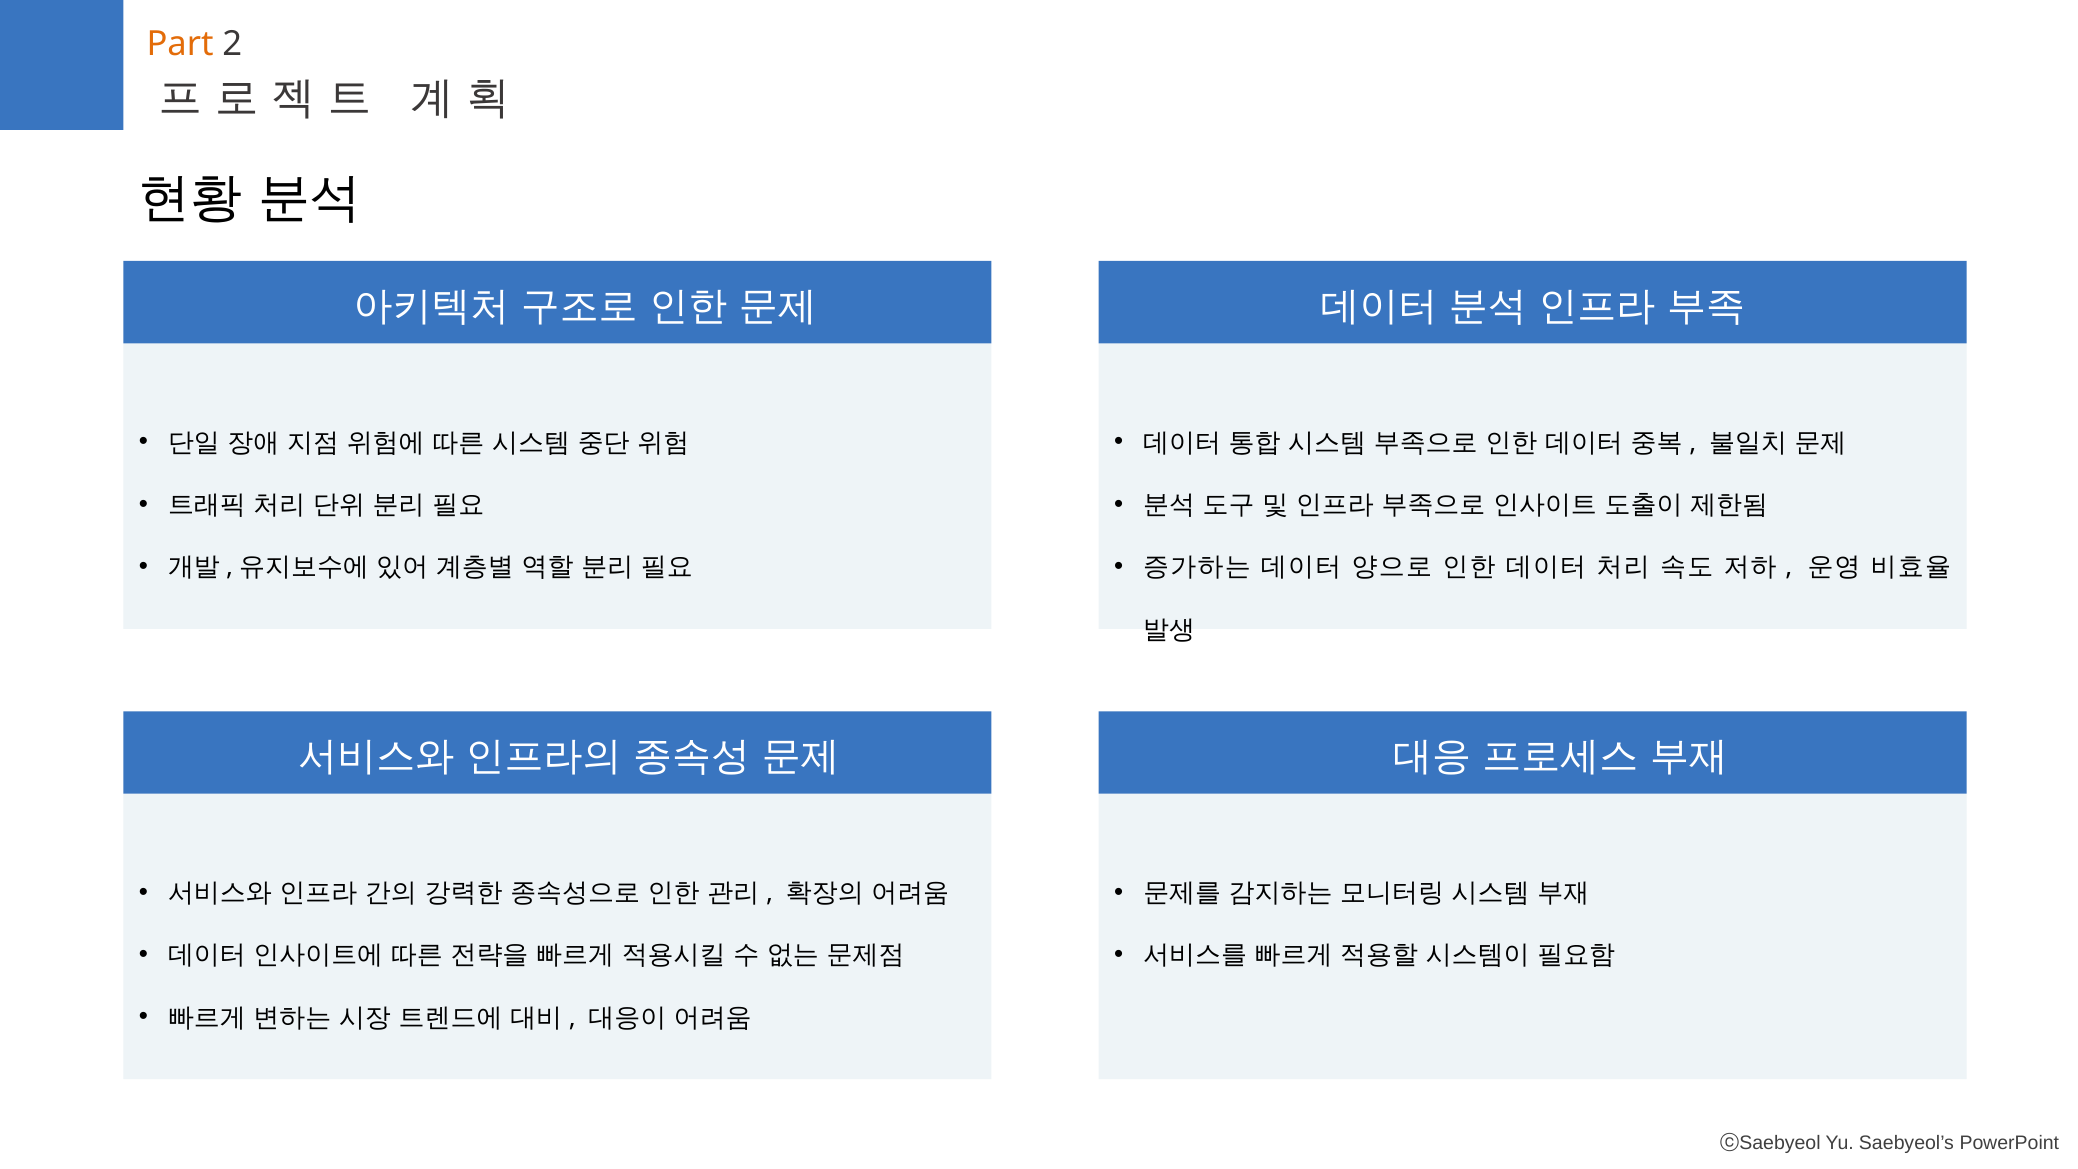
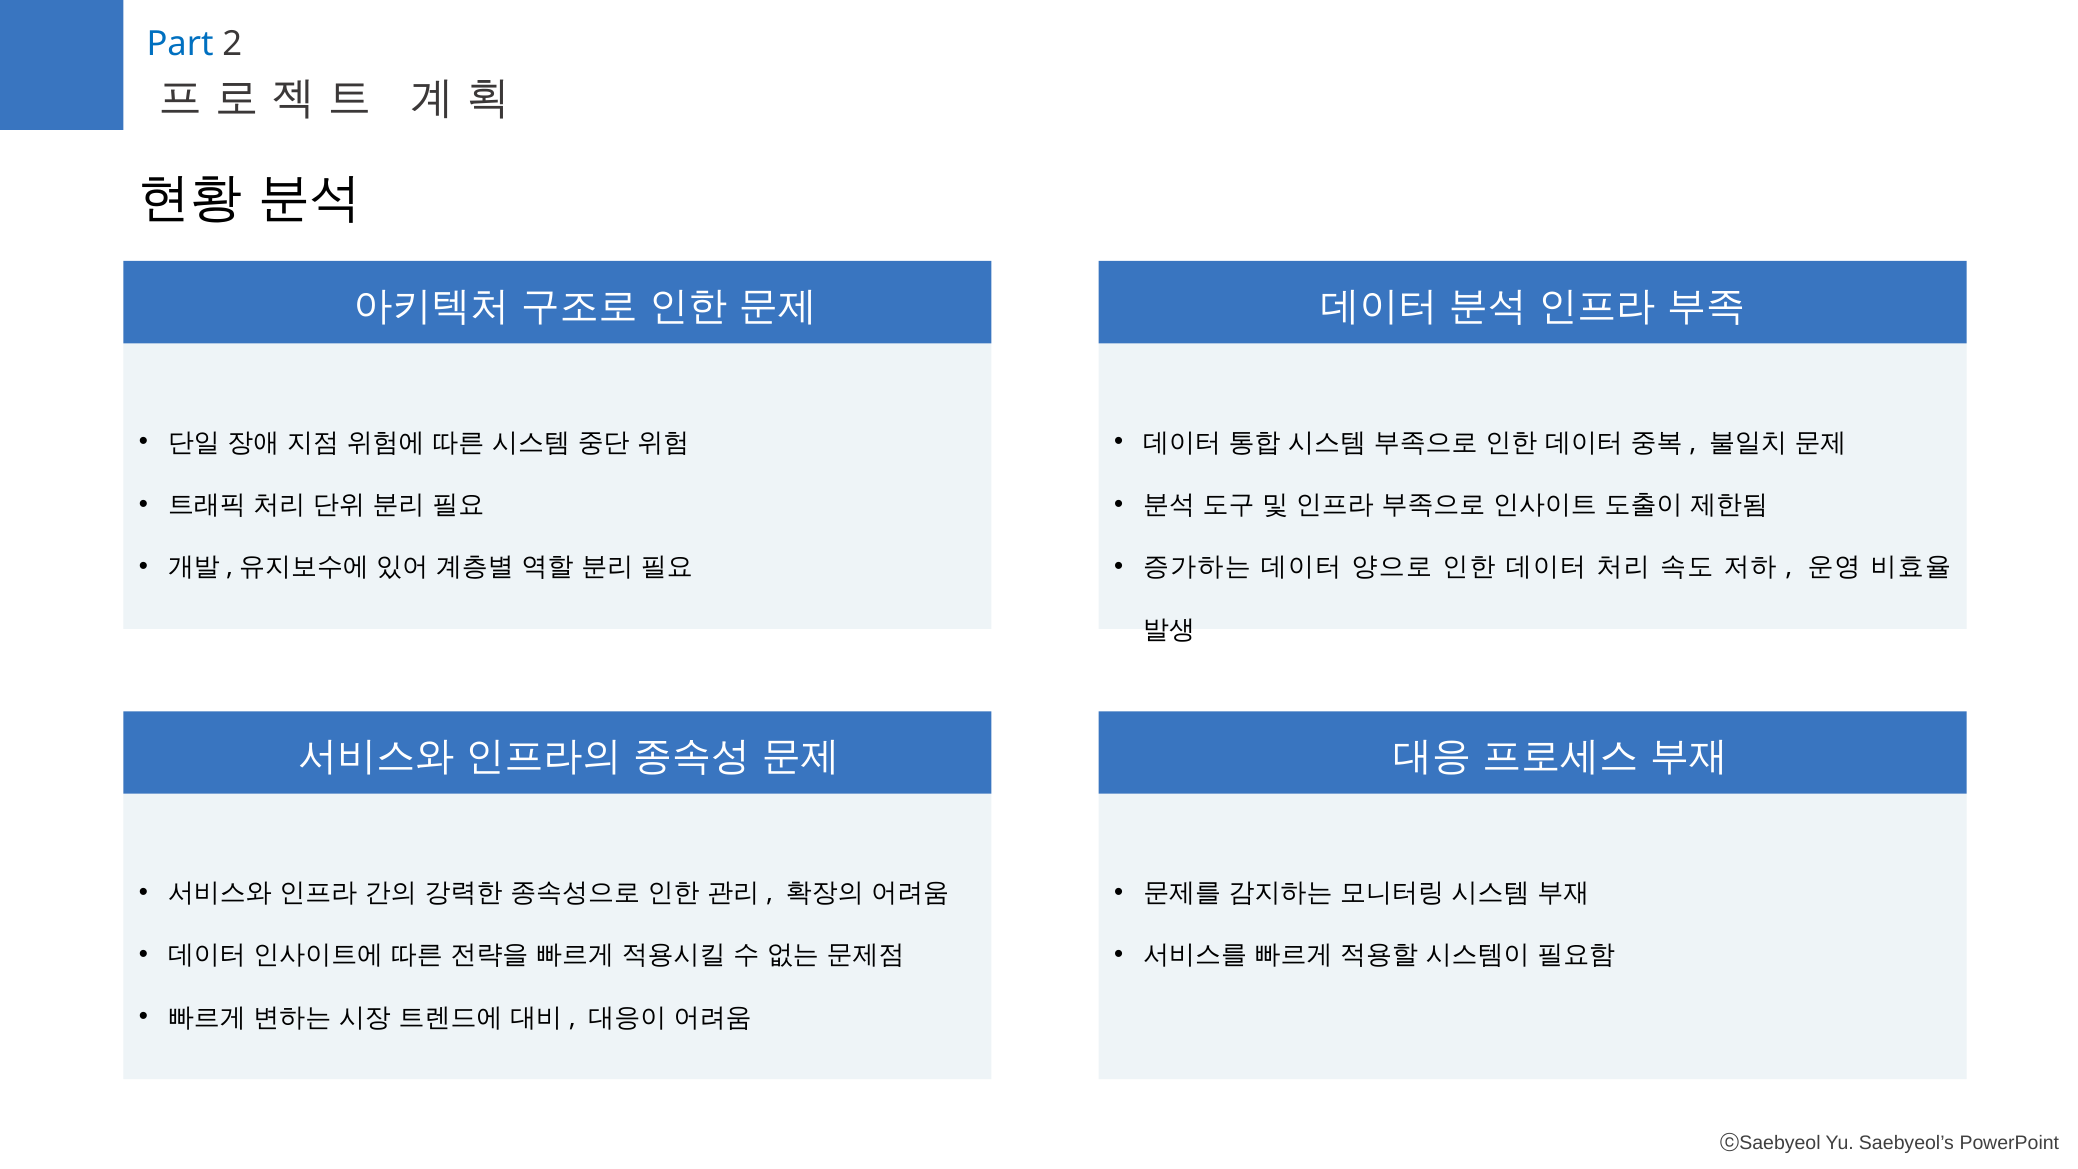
Part colour: orange -> blue
